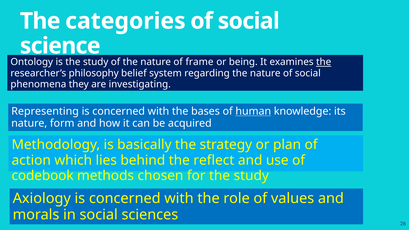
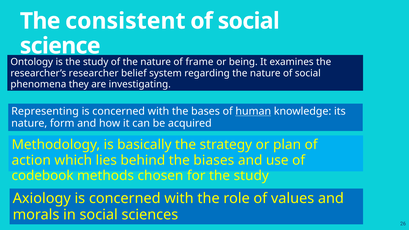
categories: categories -> consistent
the at (324, 62) underline: present -> none
philosophy: philosophy -> researcher
reflect: reflect -> biases
